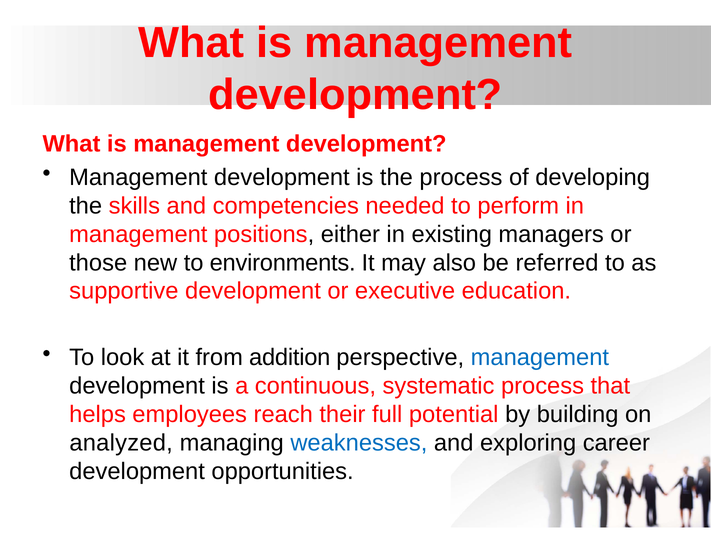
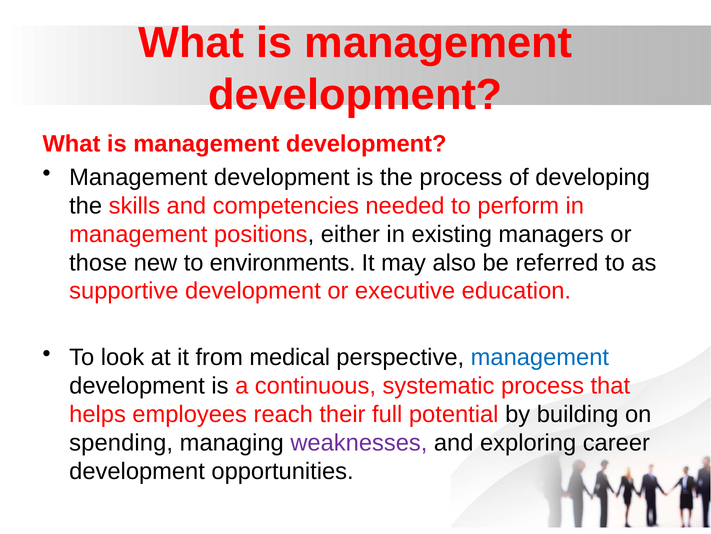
addition: addition -> medical
analyzed: analyzed -> spending
weaknesses colour: blue -> purple
